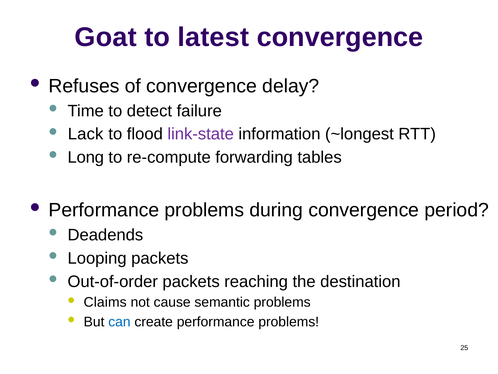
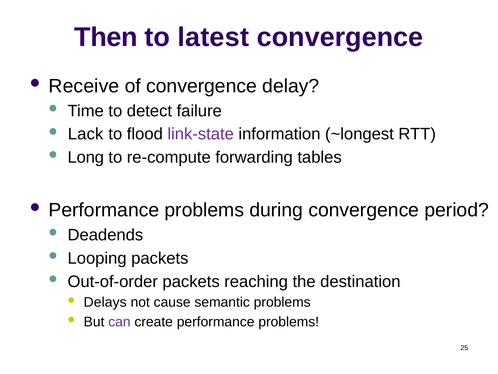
Goat: Goat -> Then
Refuses: Refuses -> Receive
Claims: Claims -> Delays
can colour: blue -> purple
